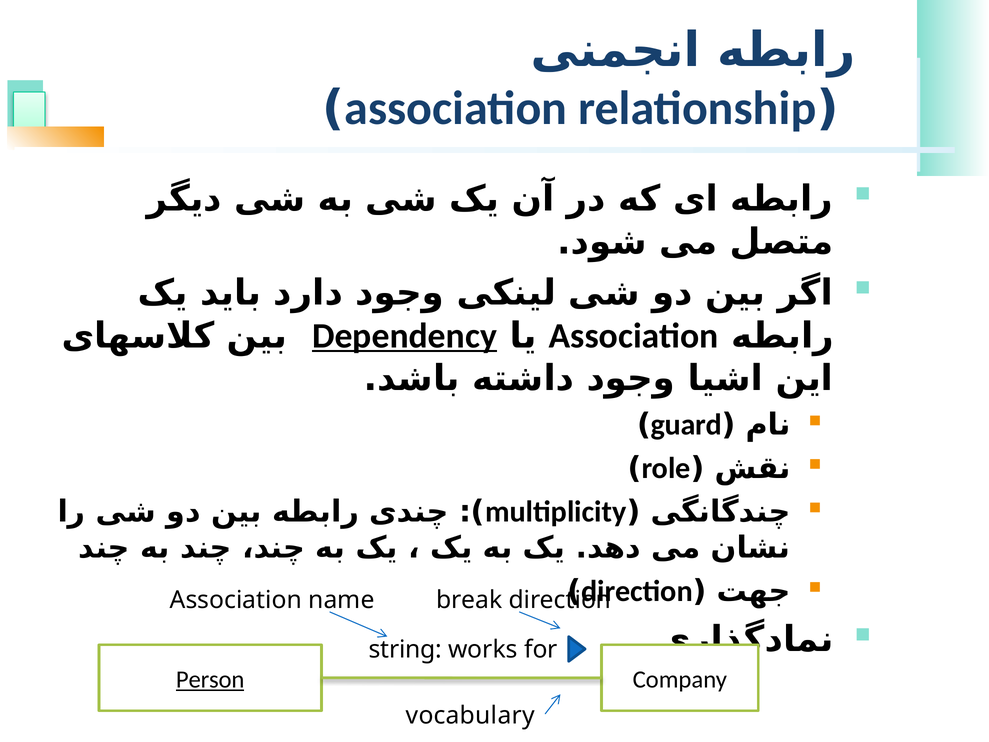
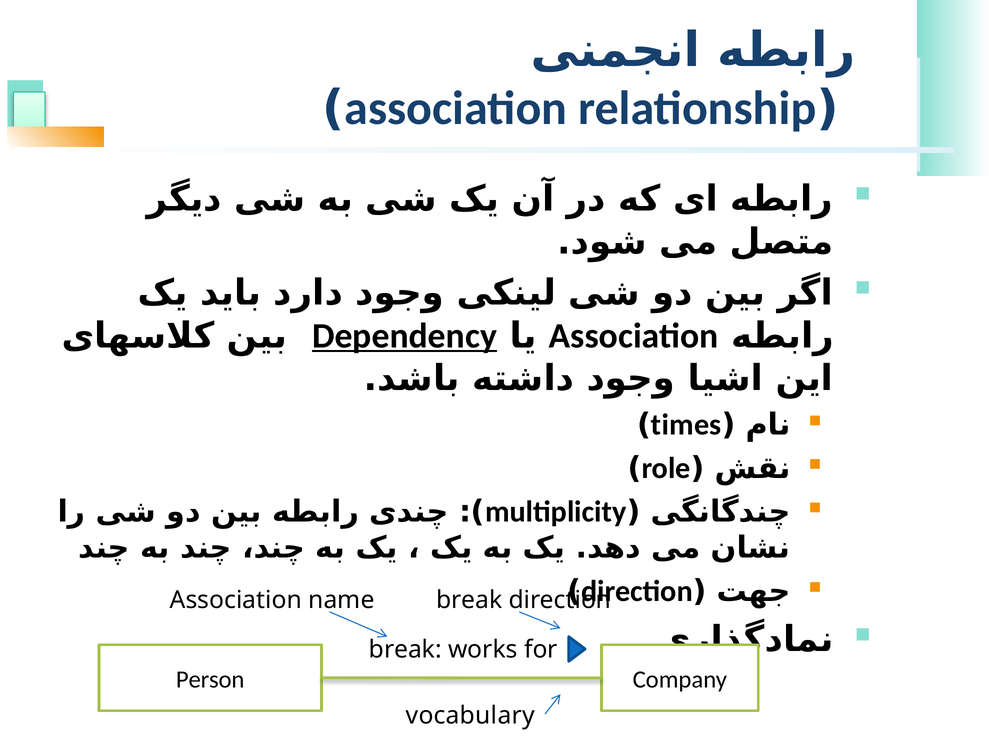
guard: guard -> times
string at (405, 650): string -> break
Person underline: present -> none
